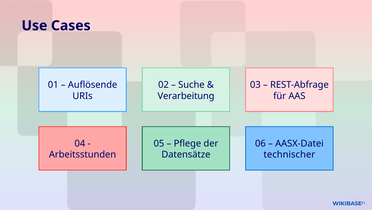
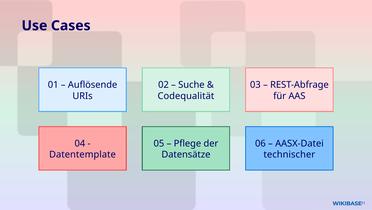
Verarbeitung: Verarbeitung -> Codequalität
Arbeitsstunden: Arbeitsstunden -> Datentemplate
